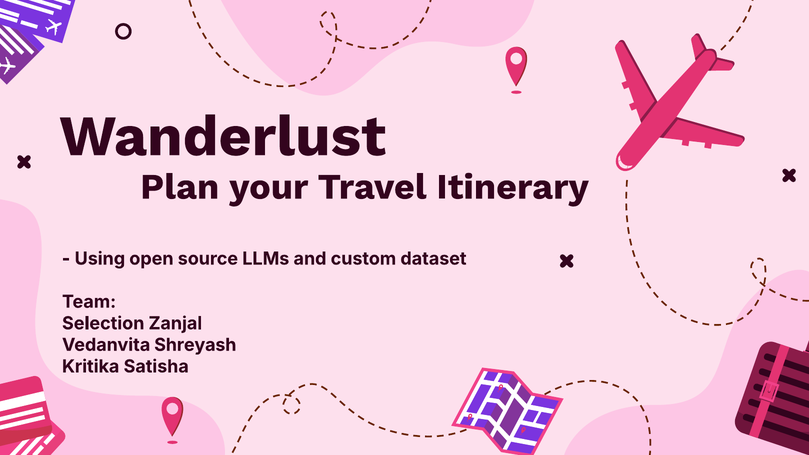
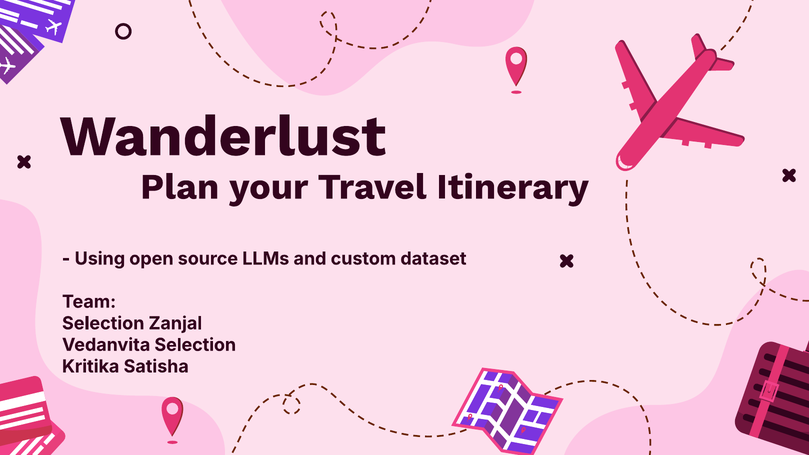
Vedanvita Shreyash: Shreyash -> Selection
